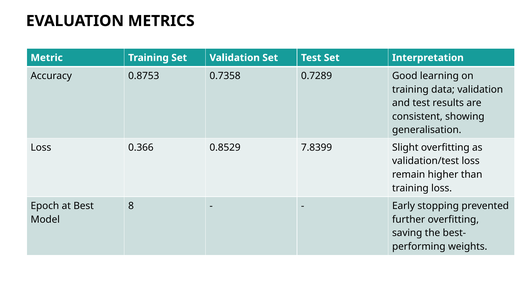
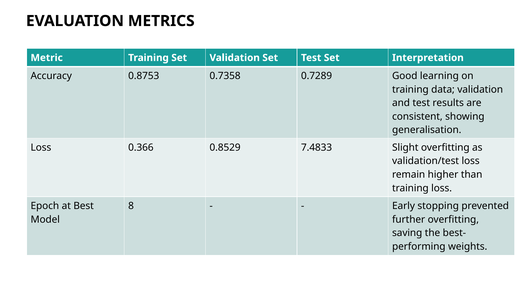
7.8399: 7.8399 -> 7.4833
